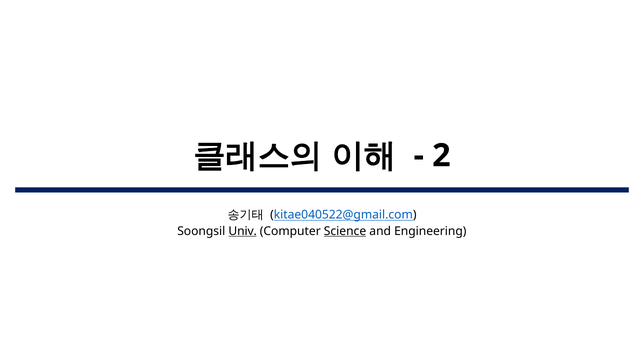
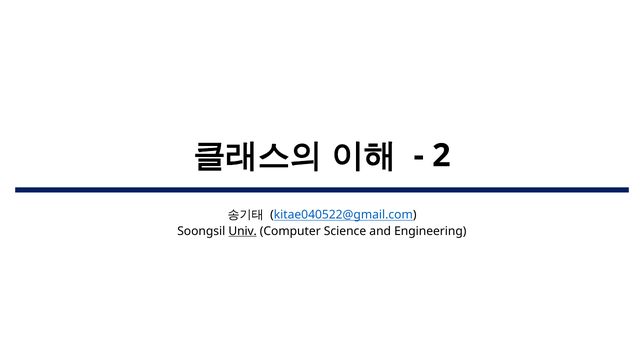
Science underline: present -> none
